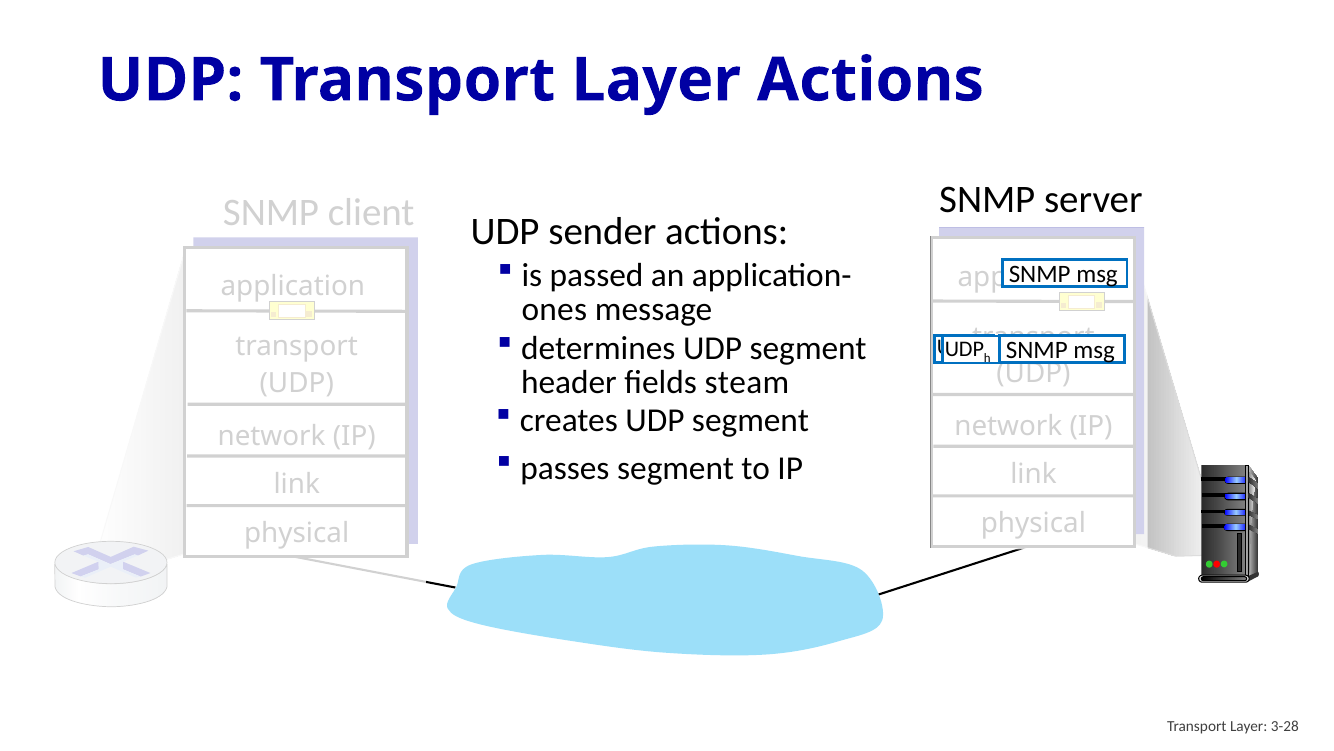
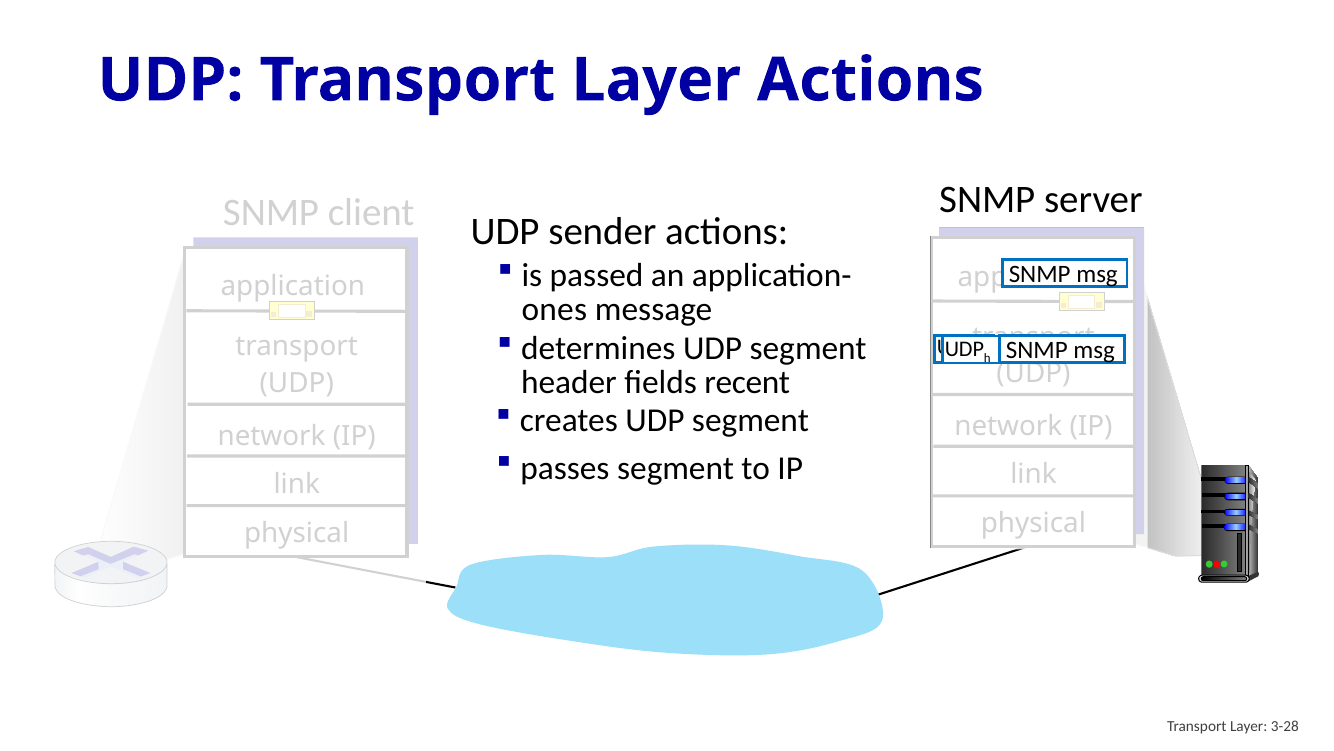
steam: steam -> recent
